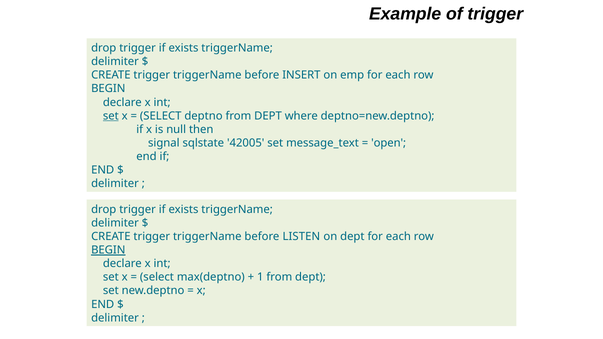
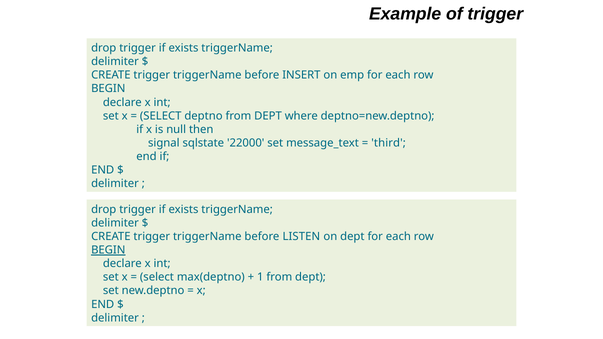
set at (111, 116) underline: present -> none
42005: 42005 -> 22000
open: open -> third
